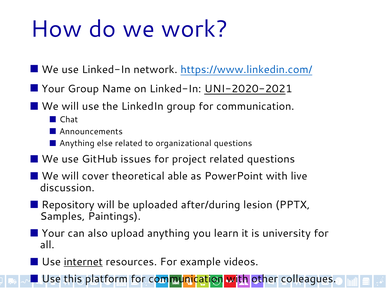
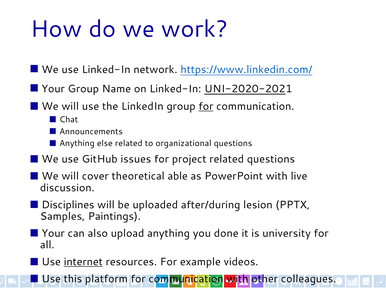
for at (206, 106) underline: none -> present
Repository: Repository -> Disciplines
learn: learn -> done
